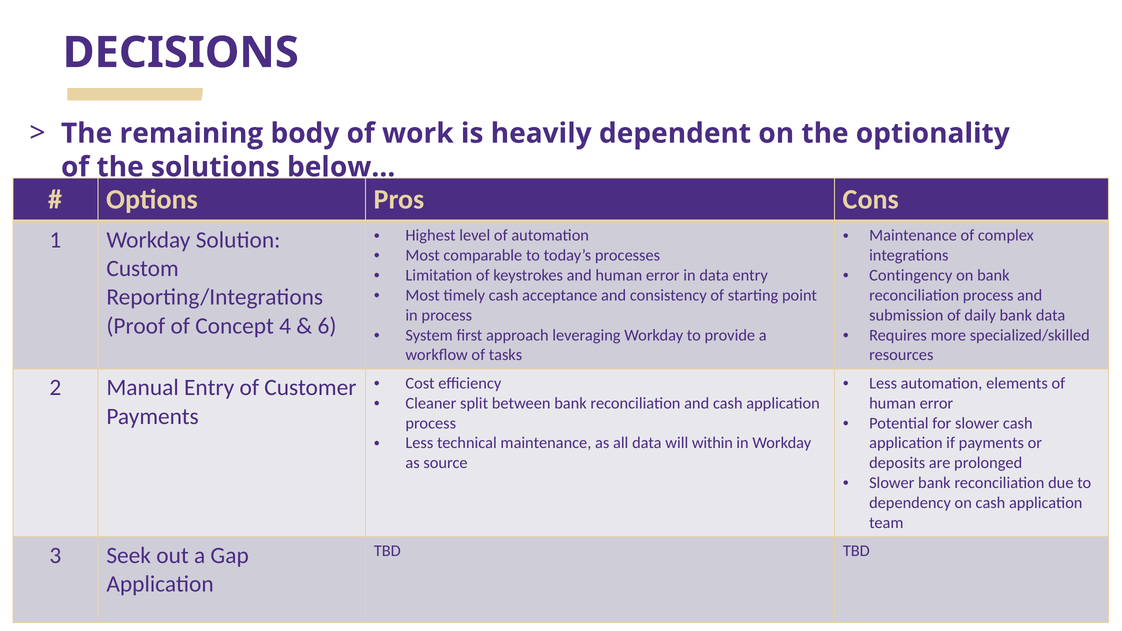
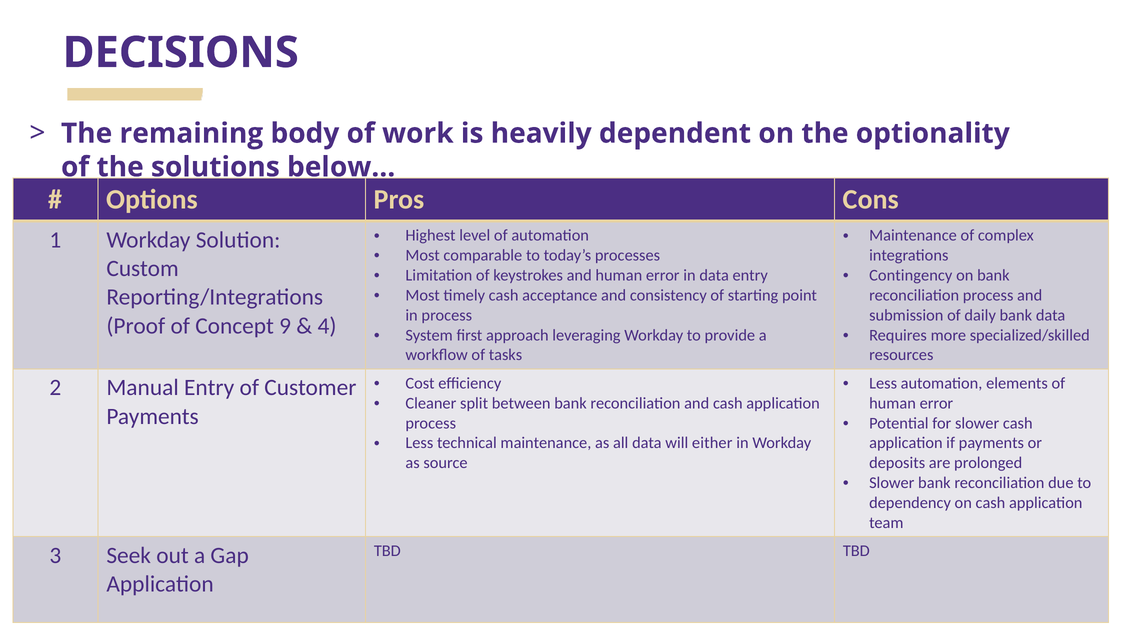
4: 4 -> 9
6: 6 -> 4
within: within -> either
